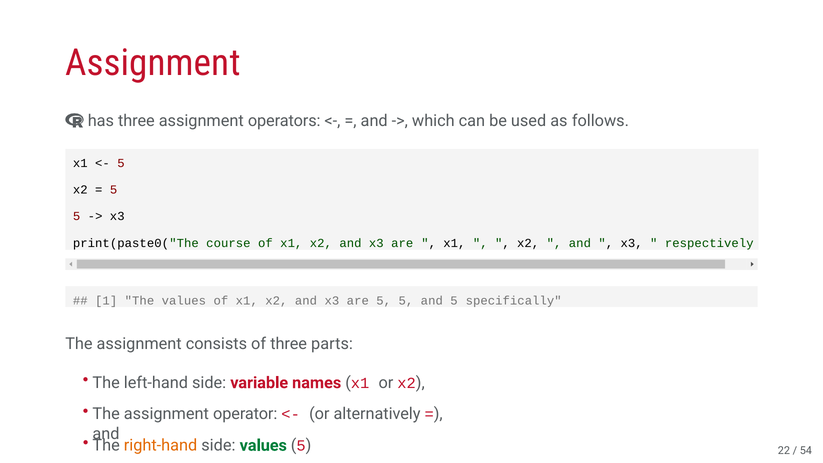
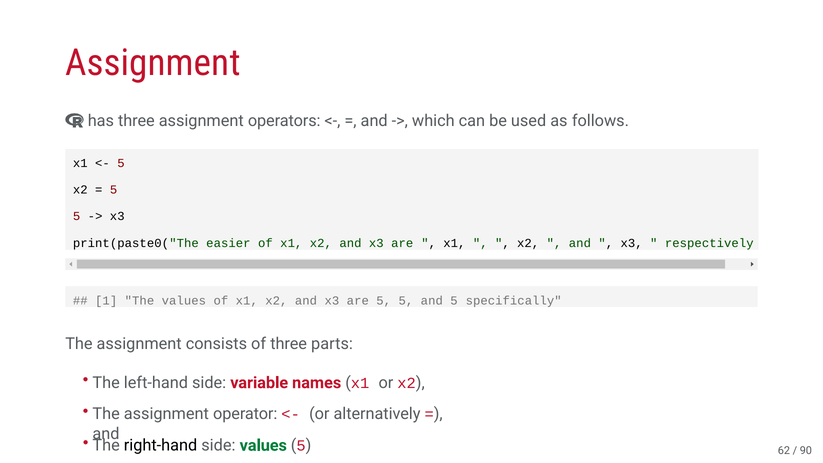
course: course -> easier
right-hand colour: orange -> black
22: 22 -> 62
54: 54 -> 90
